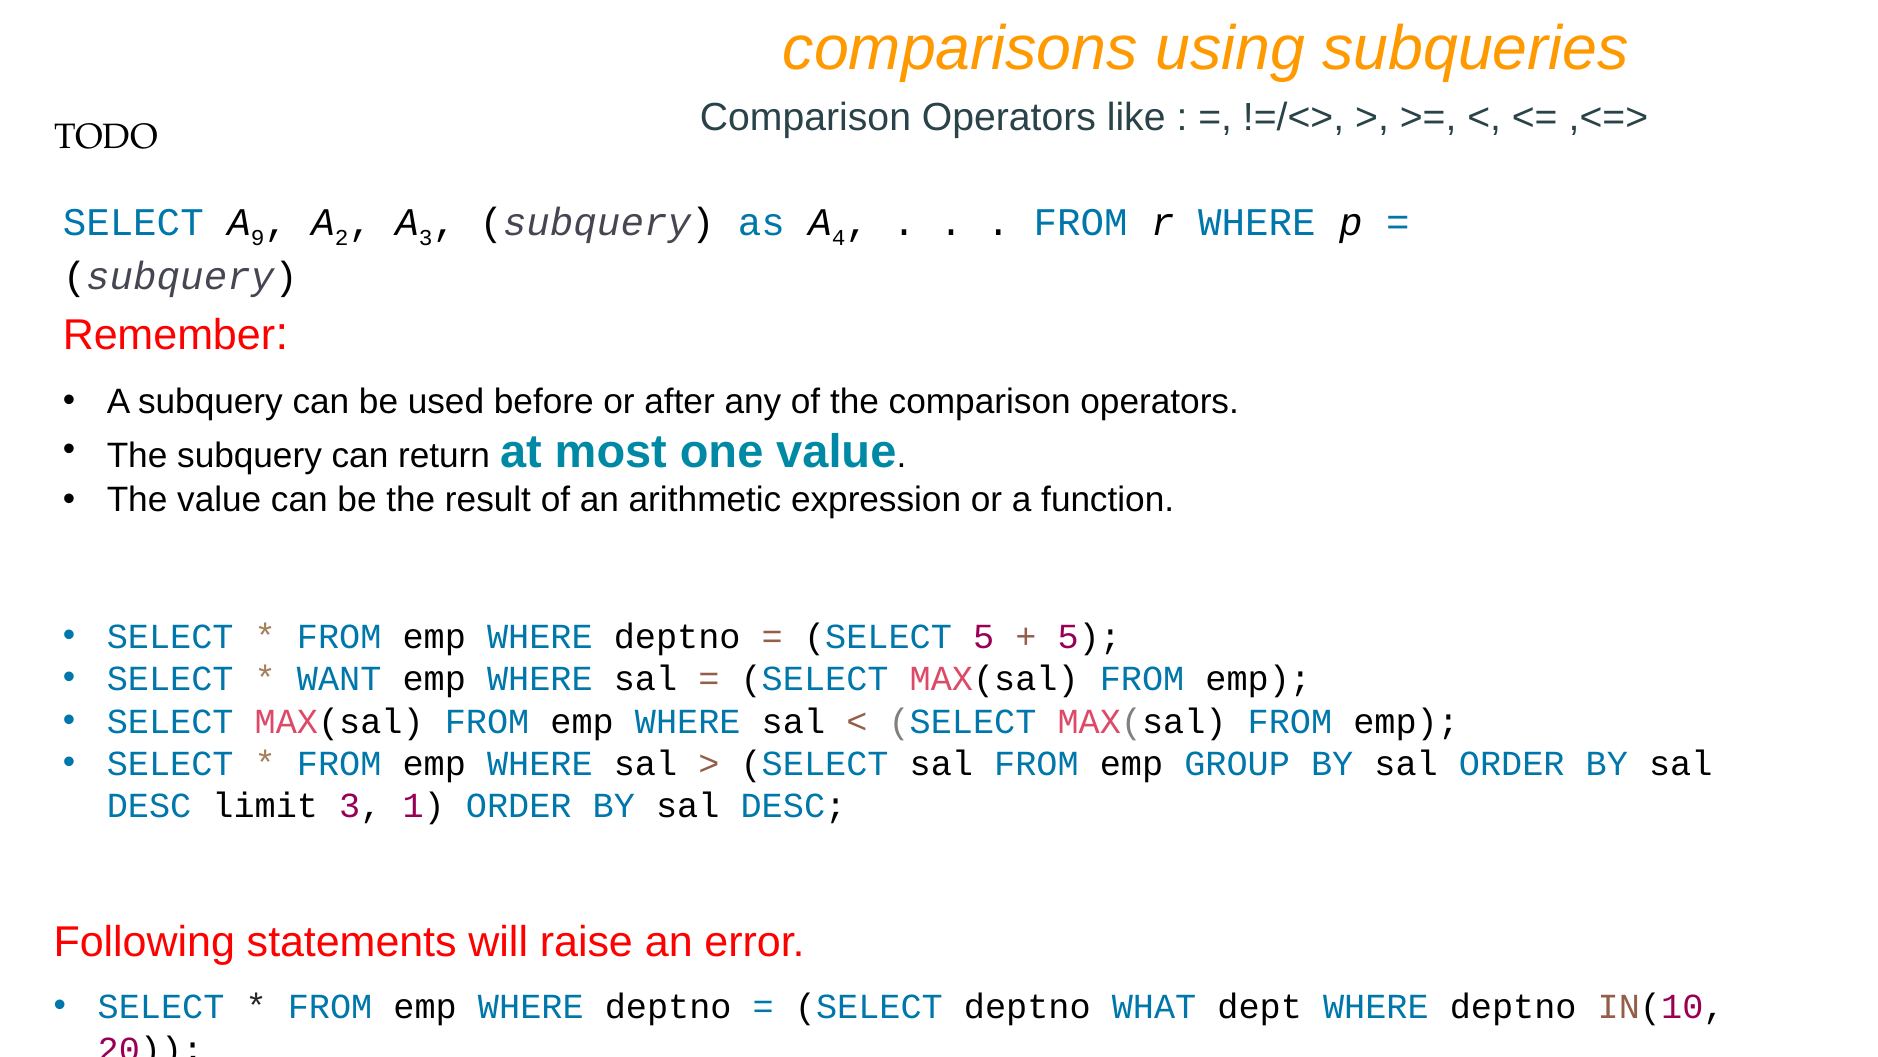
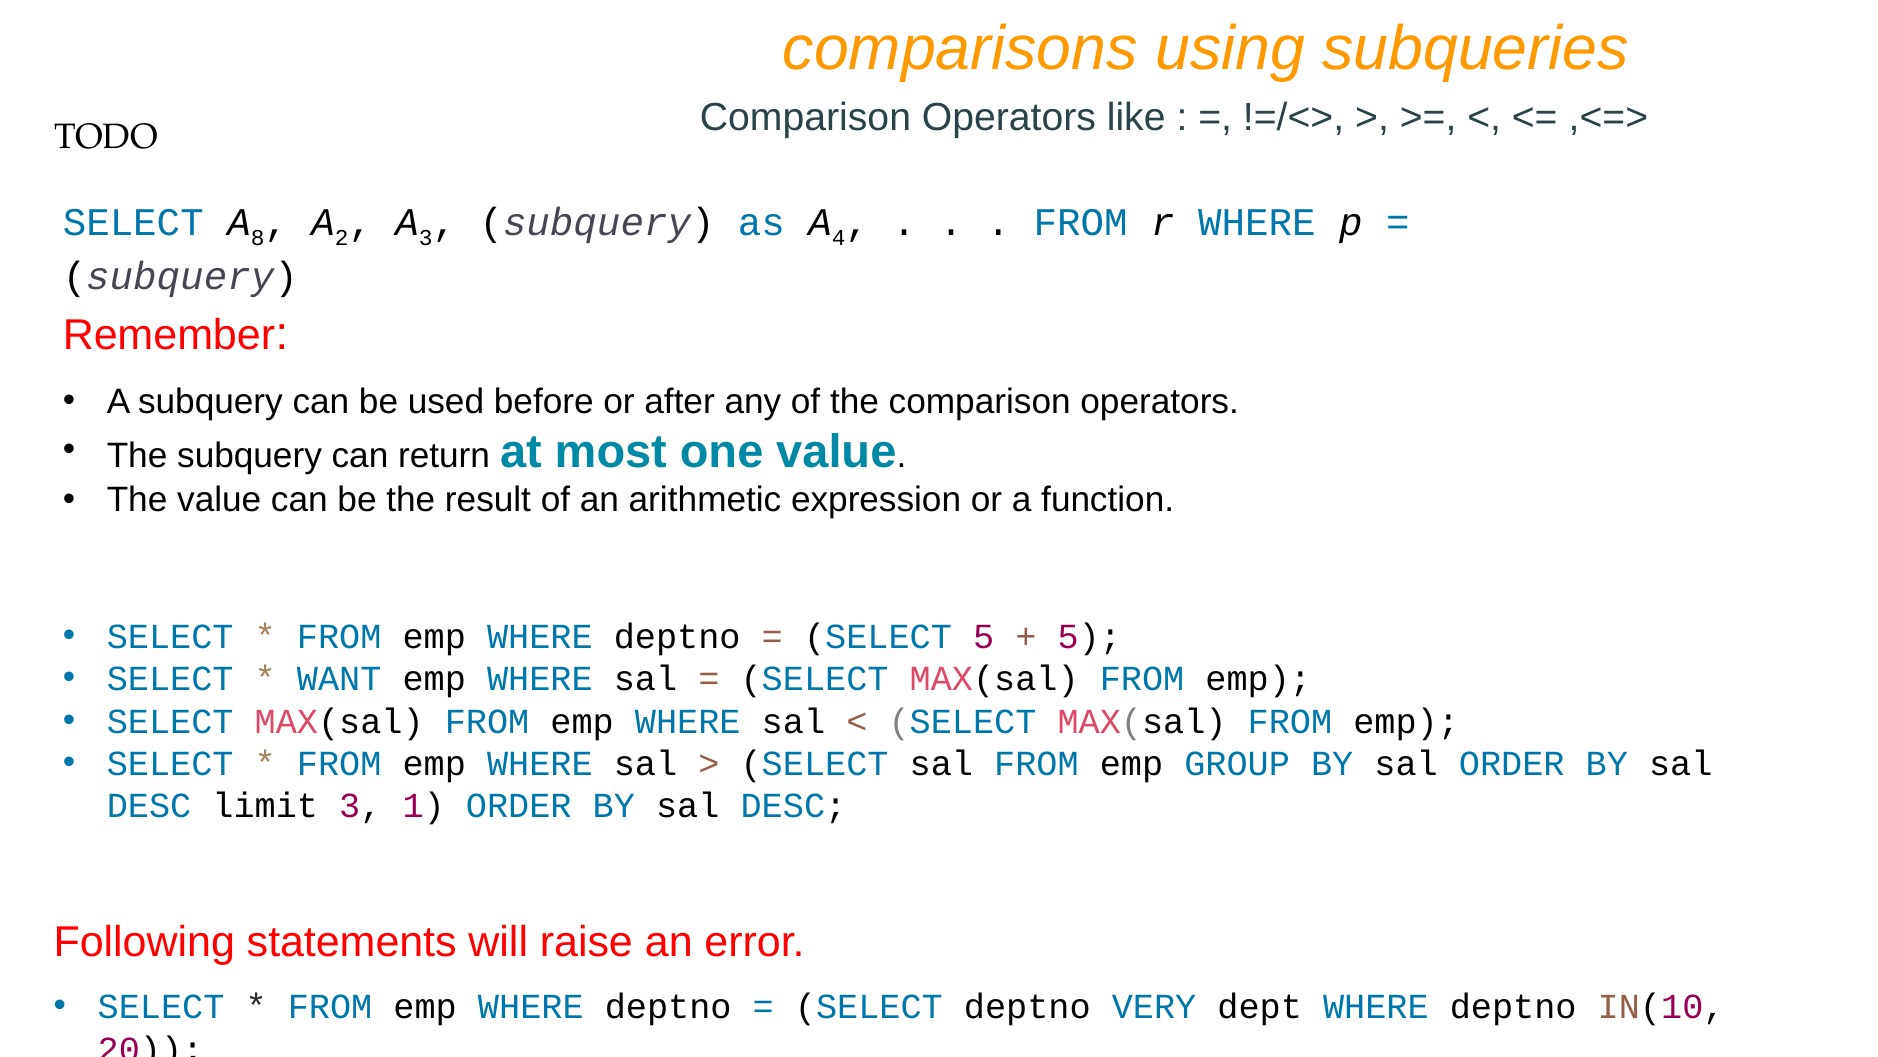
9: 9 -> 8
WHAT: WHAT -> VERY
